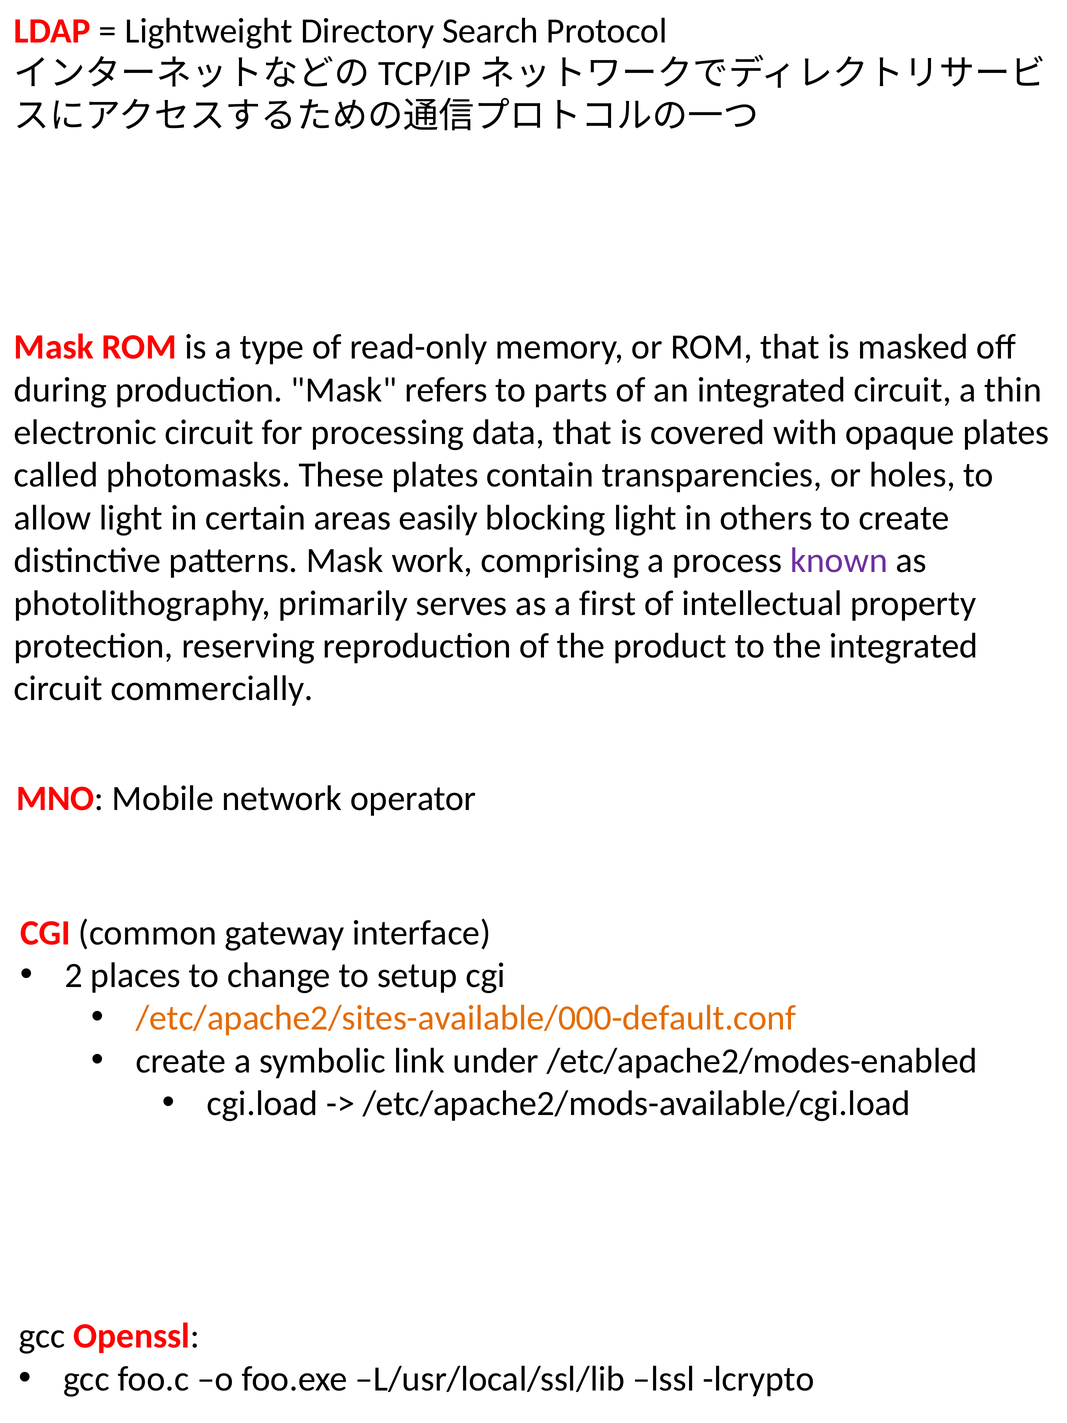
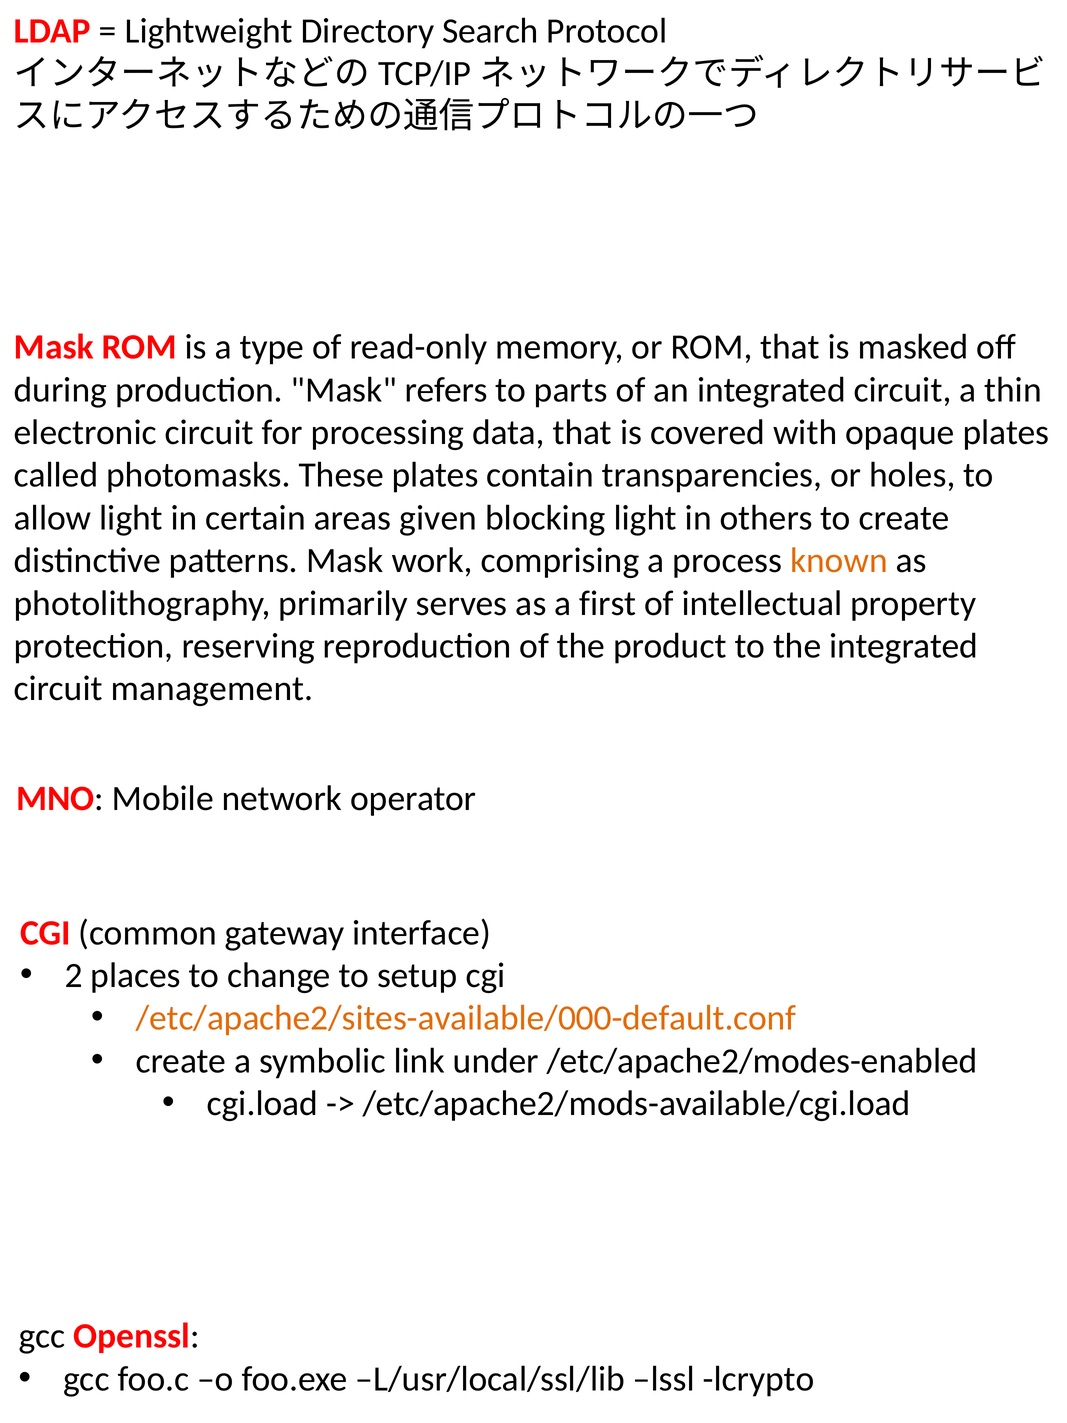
easily: easily -> given
known colour: purple -> orange
commercially: commercially -> management
